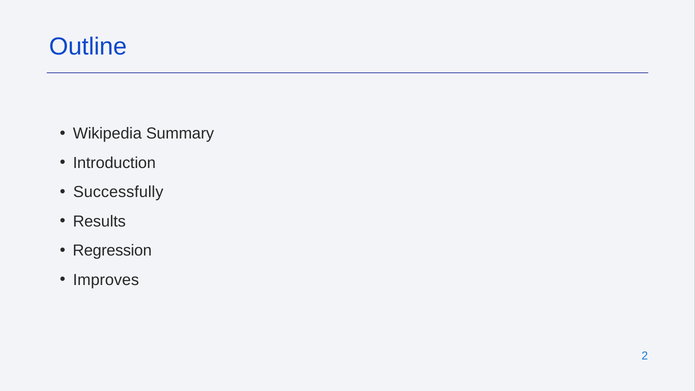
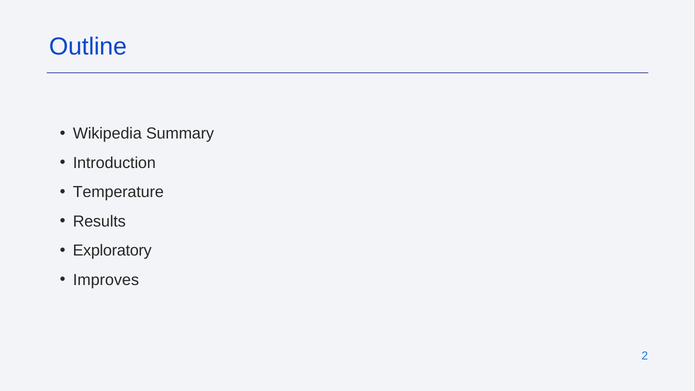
Successfully: Successfully -> Temperature
Regression: Regression -> Exploratory
